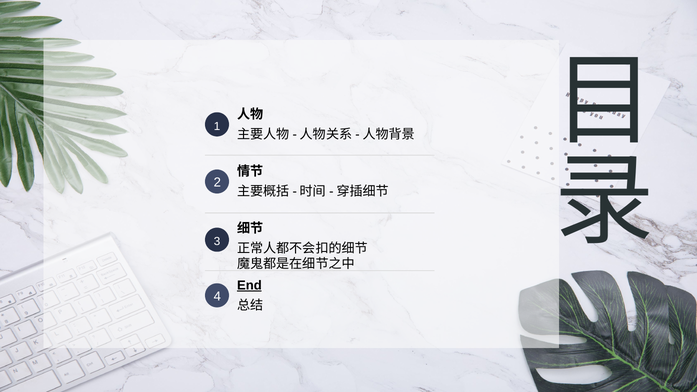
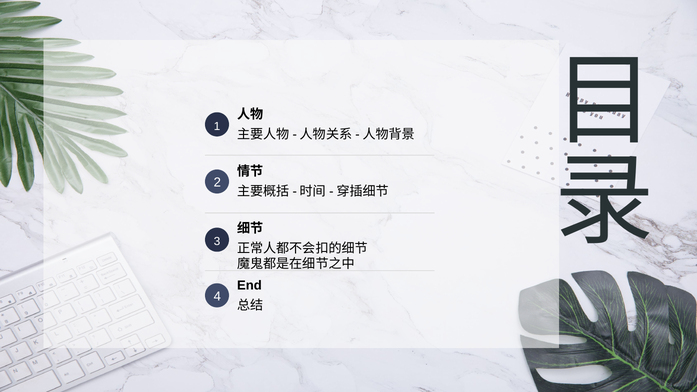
End underline: present -> none
